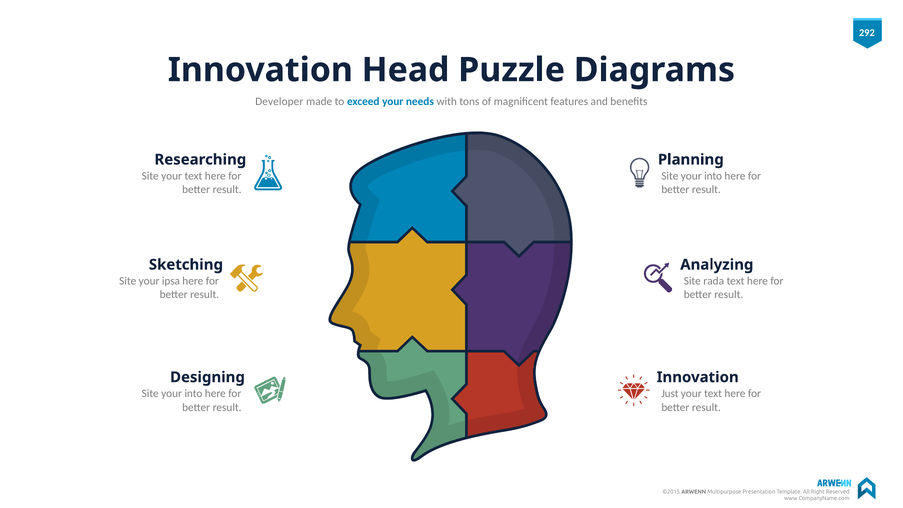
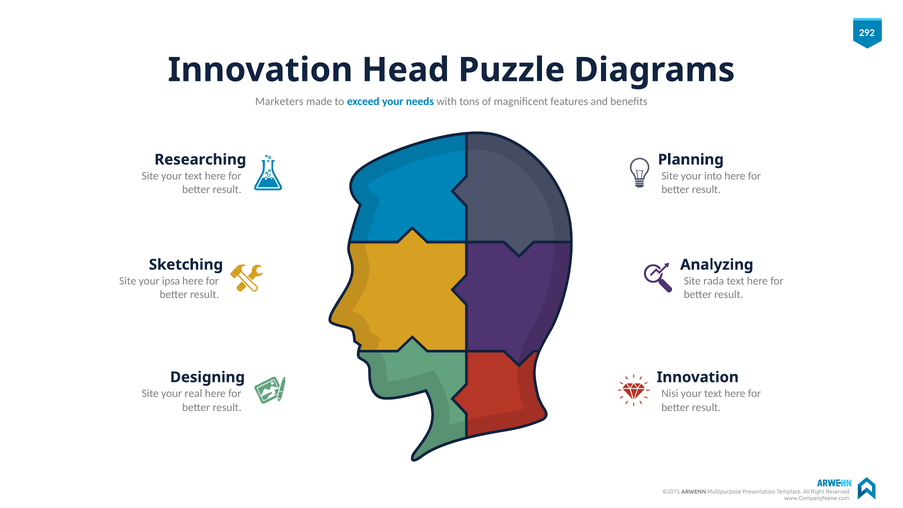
Developer: Developer -> Marketers
into at (193, 394): into -> real
Just: Just -> Nisi
